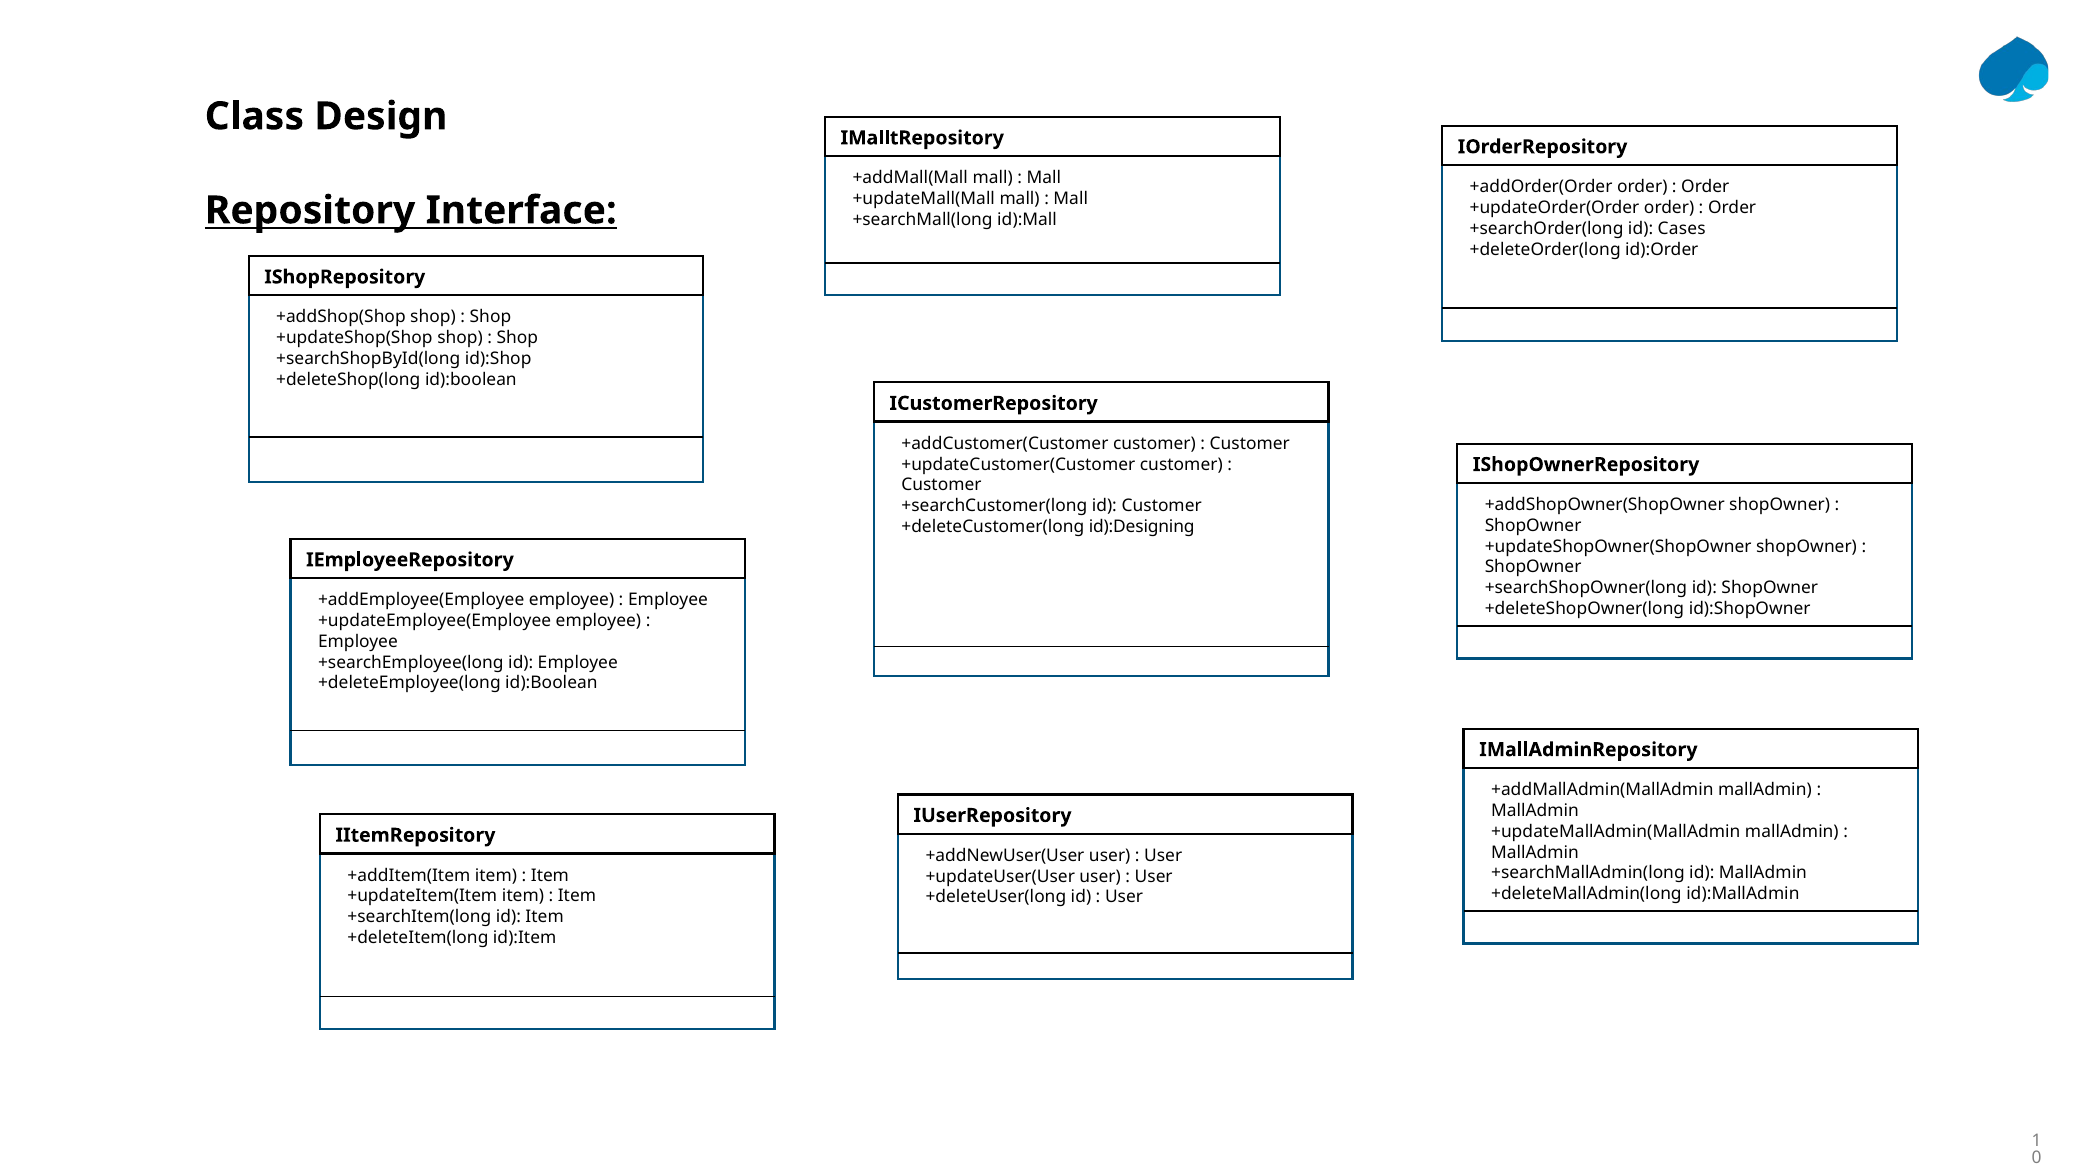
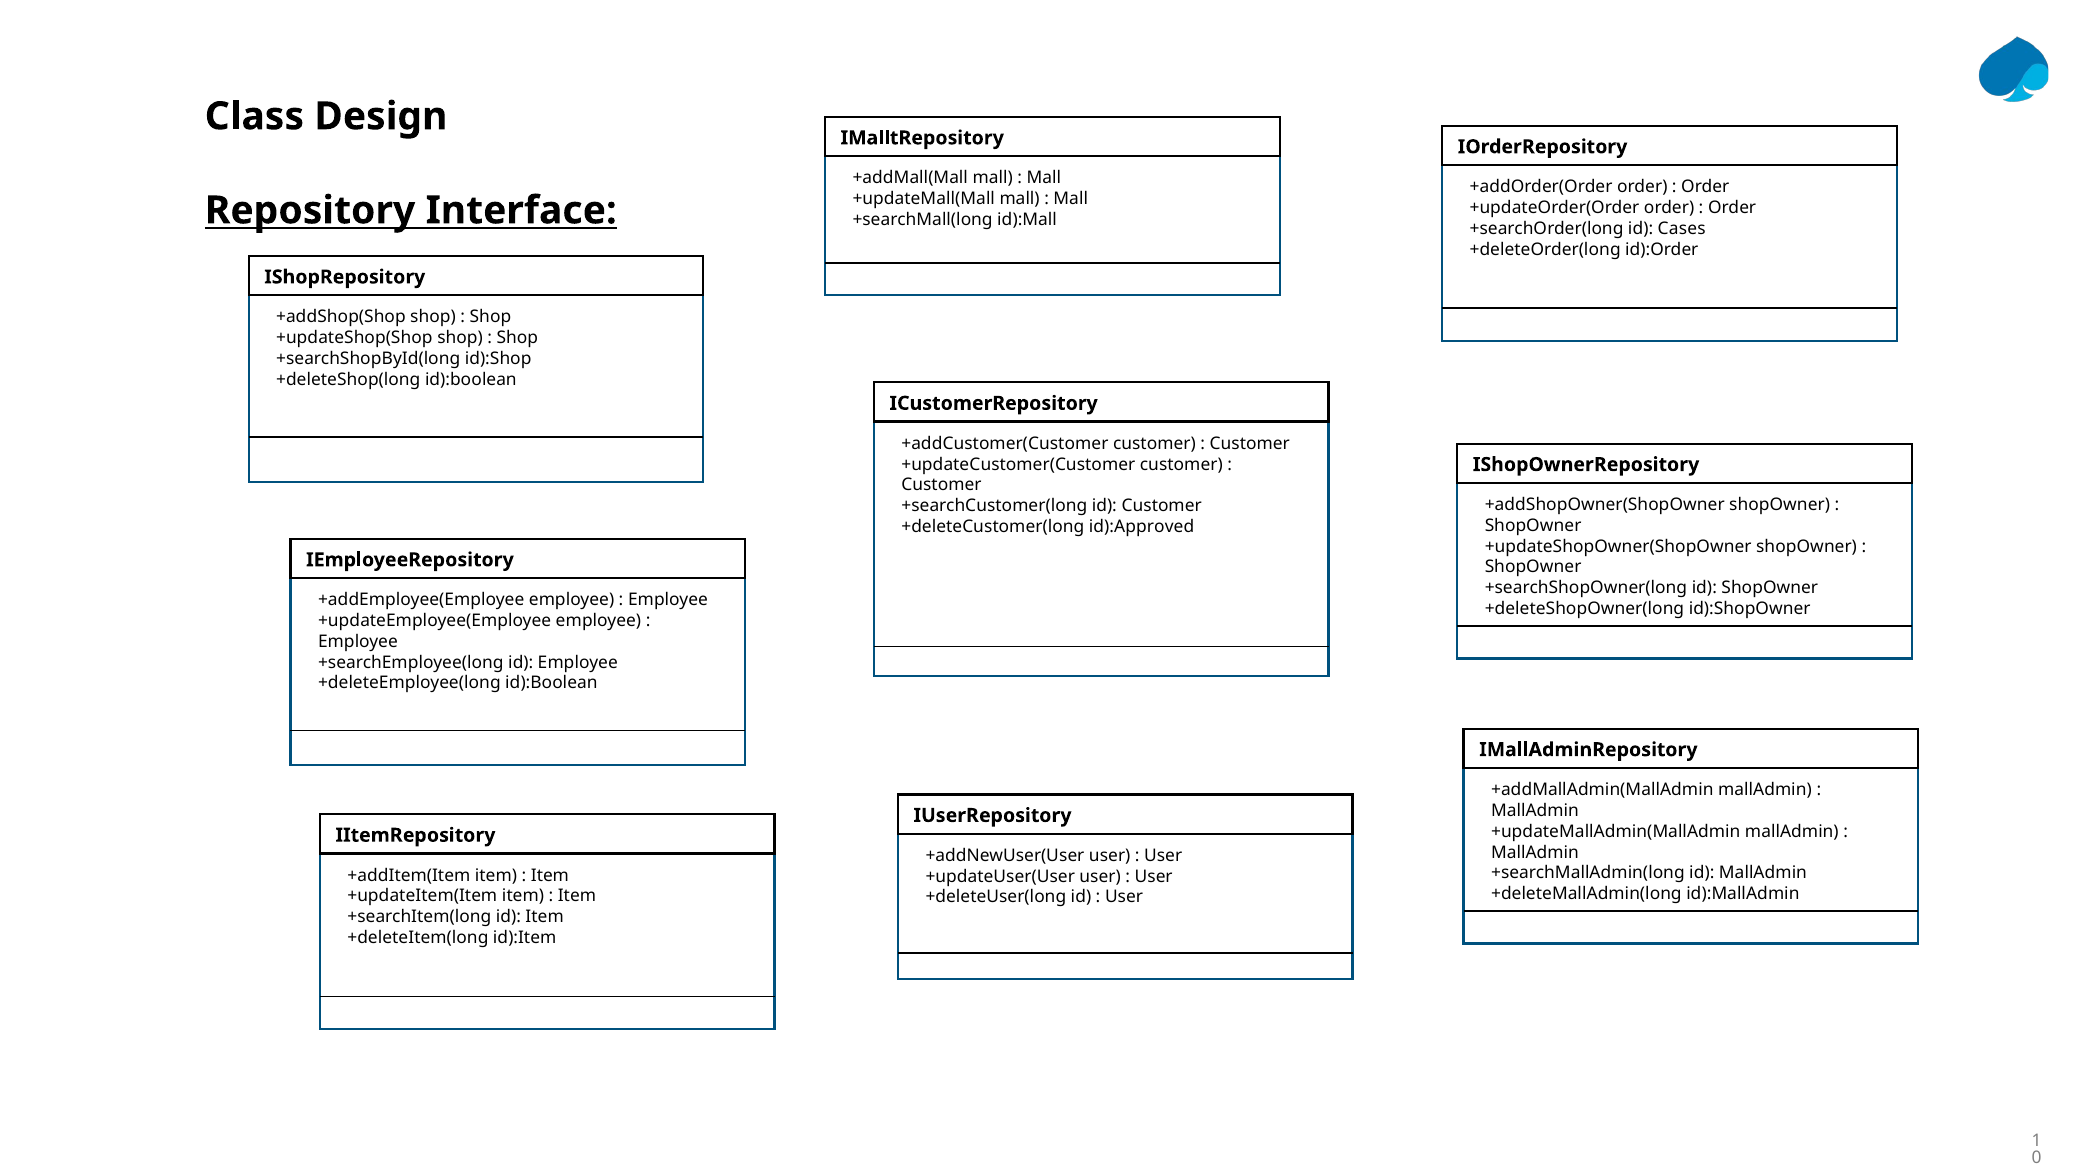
id):Designing: id):Designing -> id):Approved
